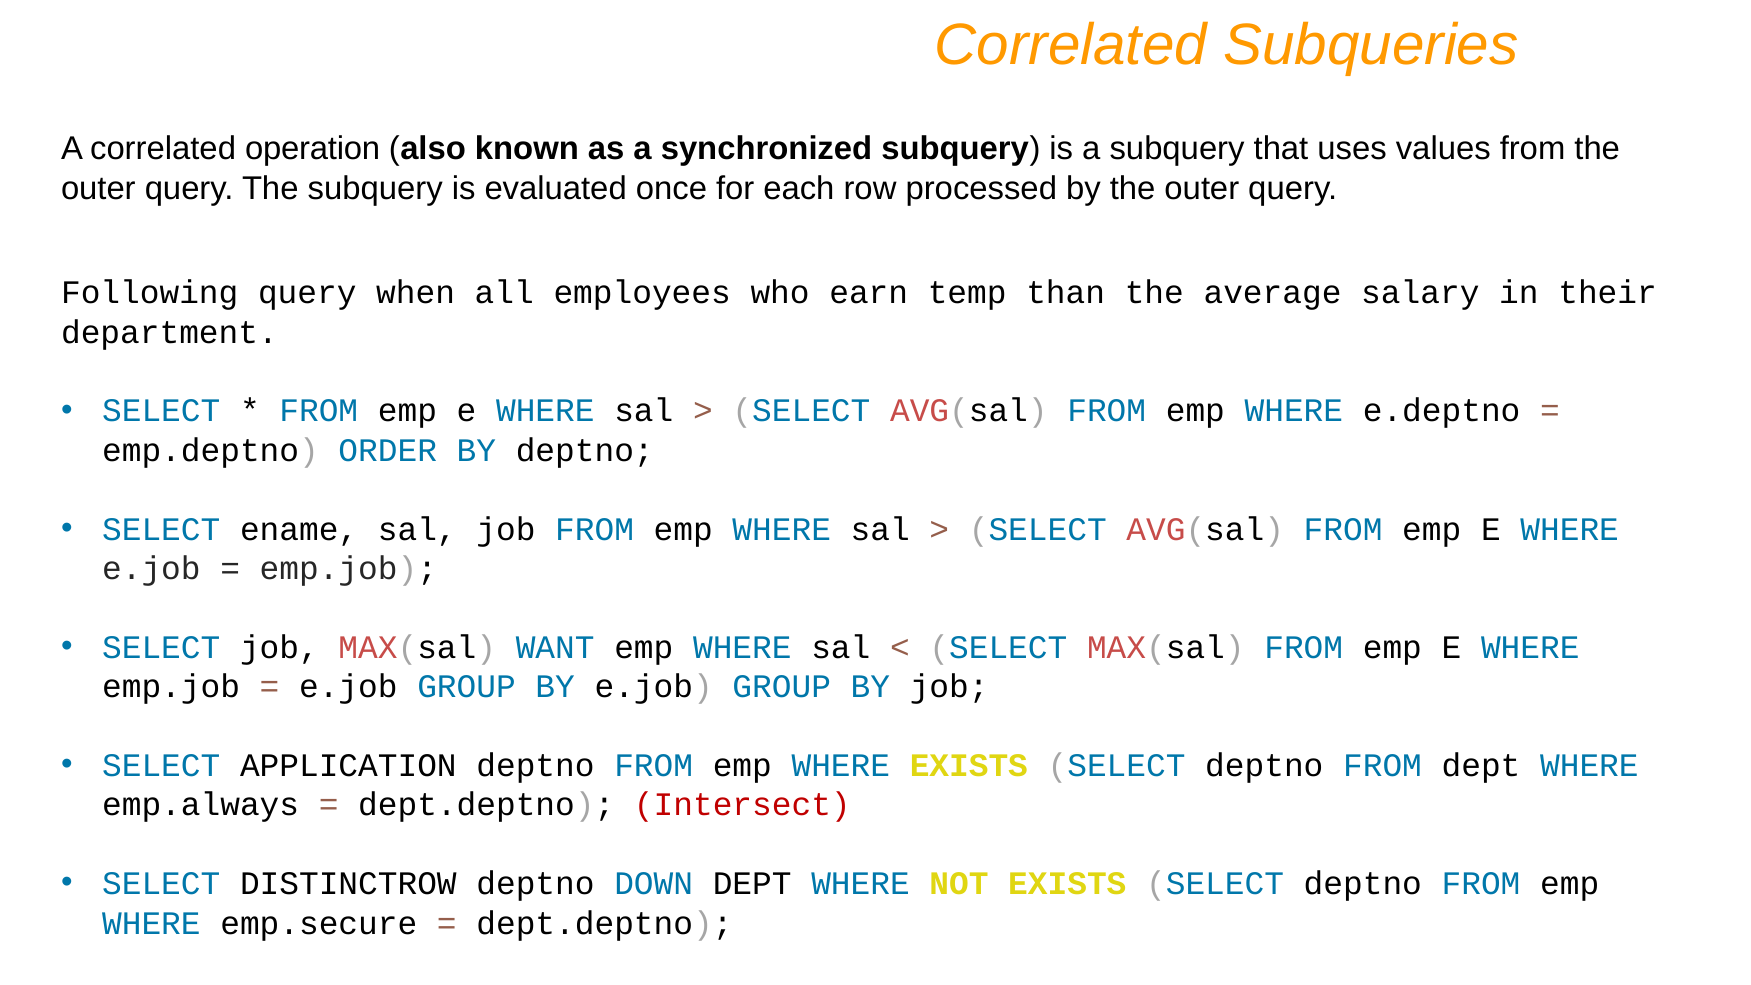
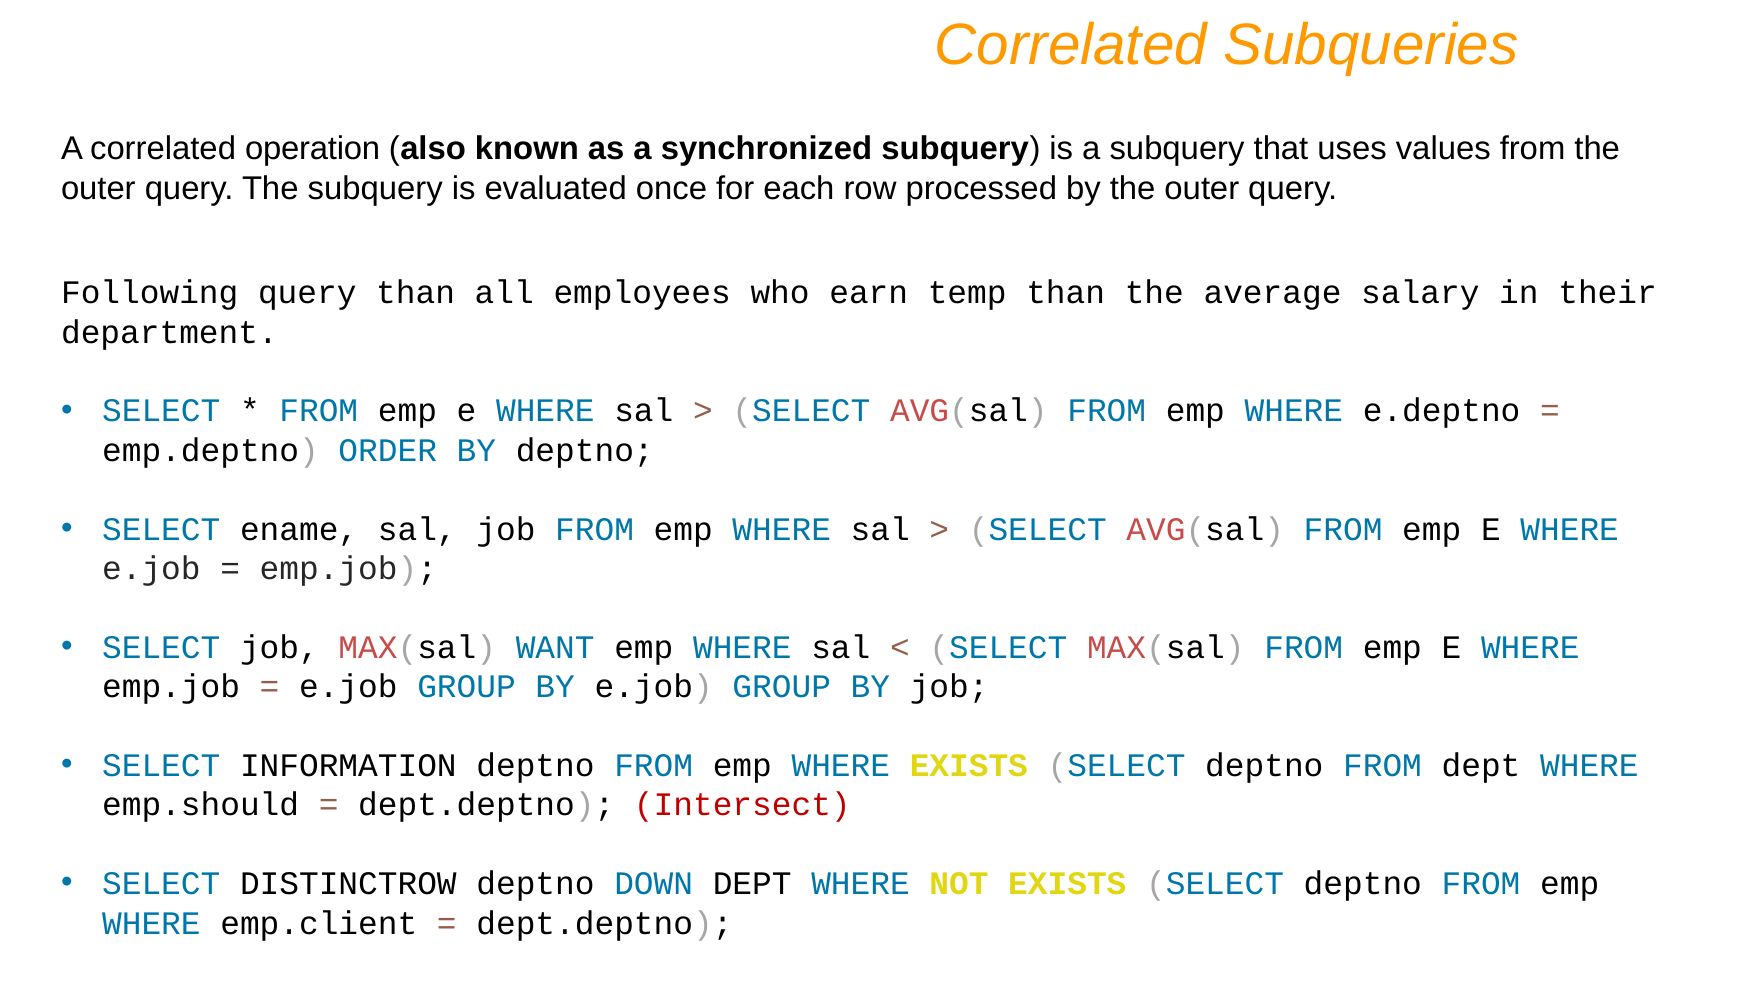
query when: when -> than
APPLICATION: APPLICATION -> INFORMATION
emp.always: emp.always -> emp.should
emp.secure: emp.secure -> emp.client
